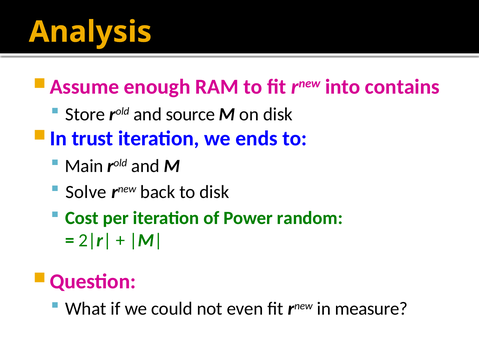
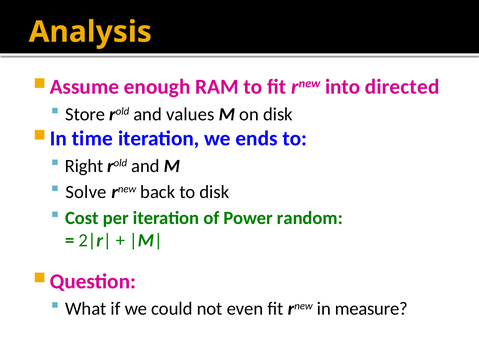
contains: contains -> directed
source: source -> values
trust: trust -> time
Main: Main -> Right
